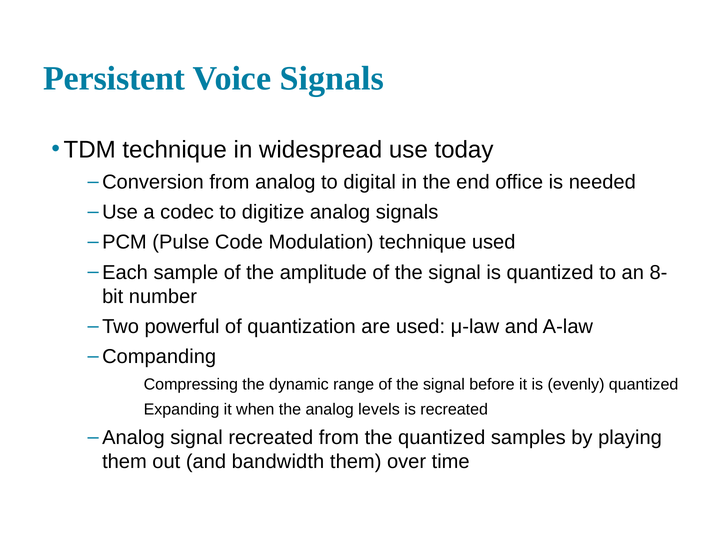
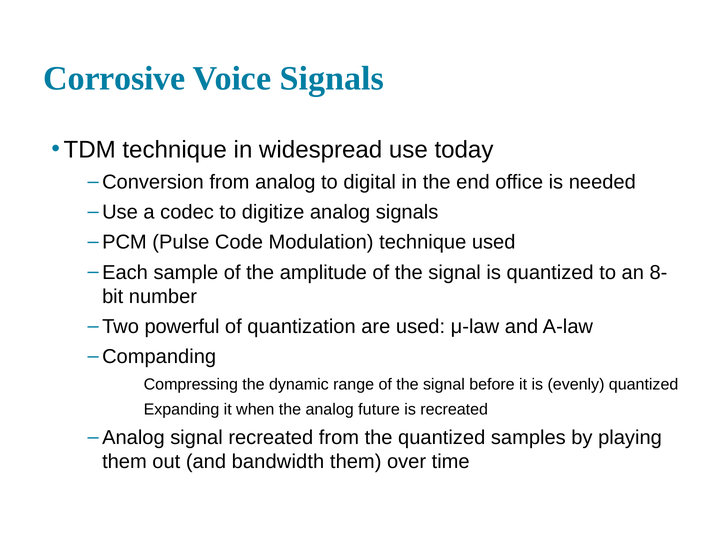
Persistent: Persistent -> Corrosive
levels: levels -> future
